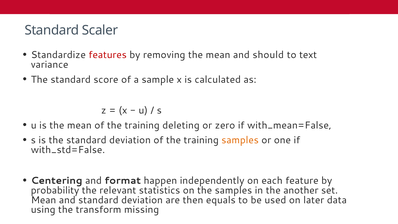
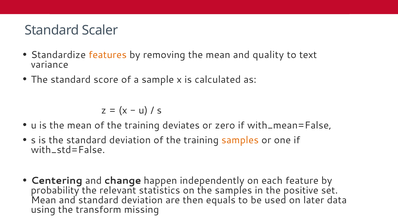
features colour: red -> orange
should: should -> quality
deleting: deleting -> deviates
format: format -> change
another: another -> positive
